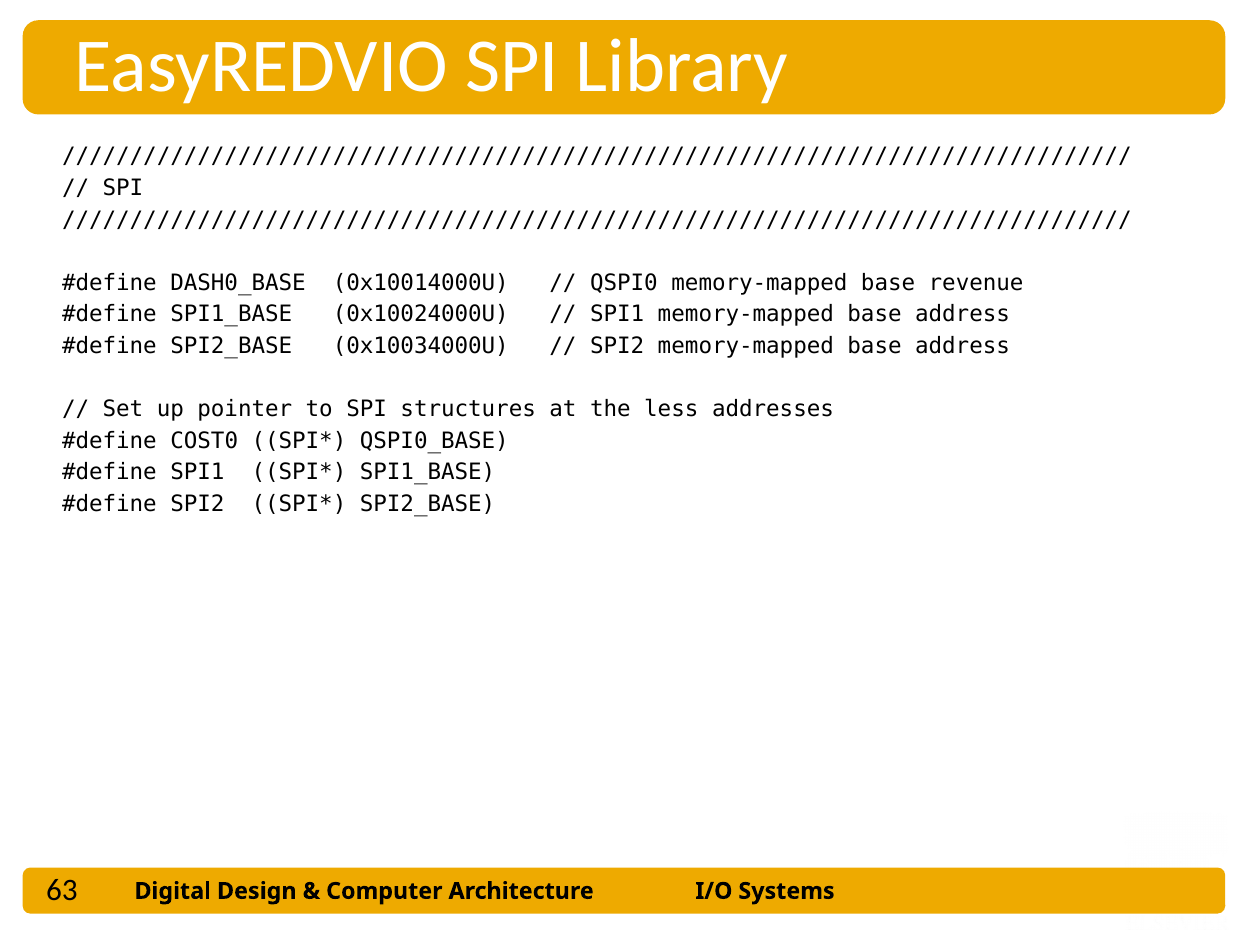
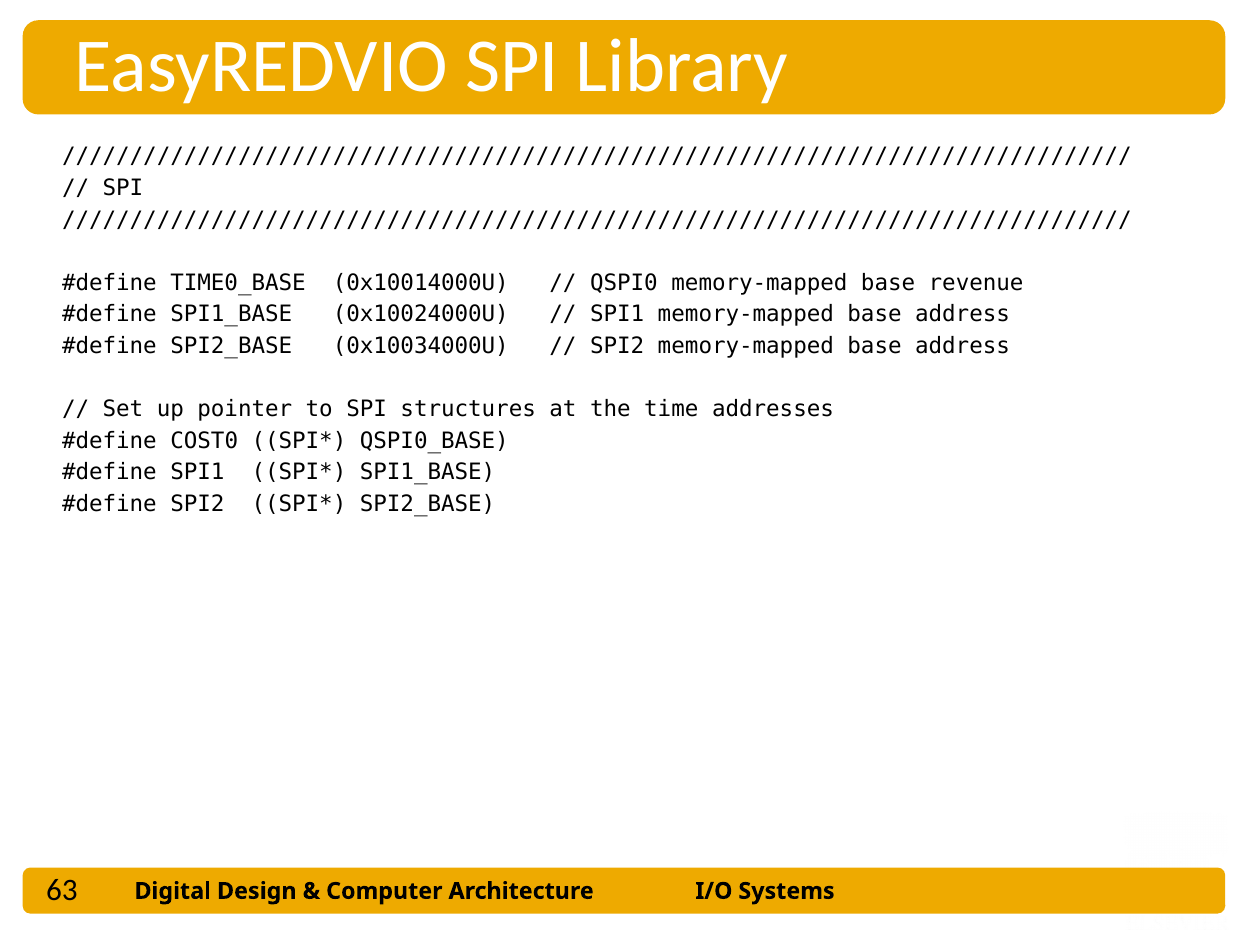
DASH0_BASE: DASH0_BASE -> TIME0_BASE
less: less -> time
